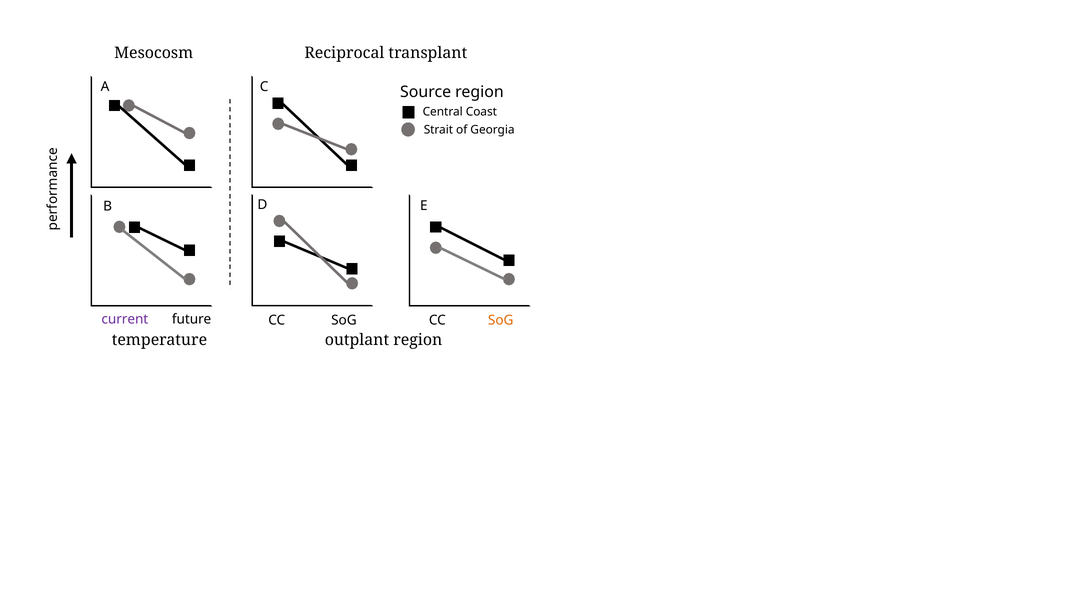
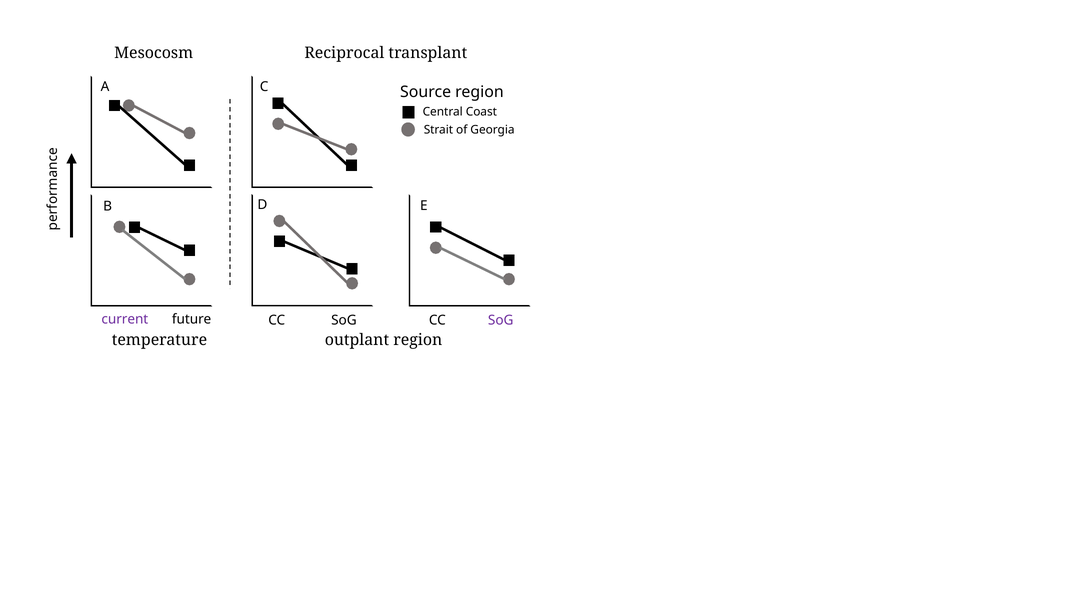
SoG at (501, 320) colour: orange -> purple
